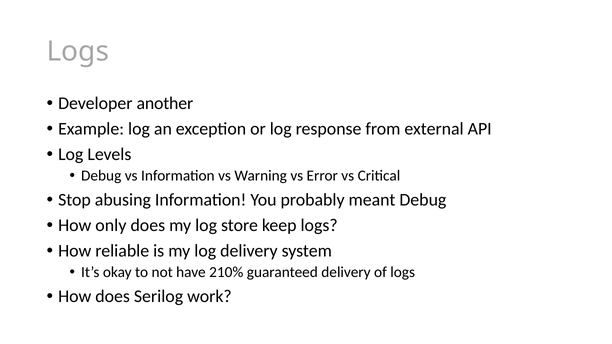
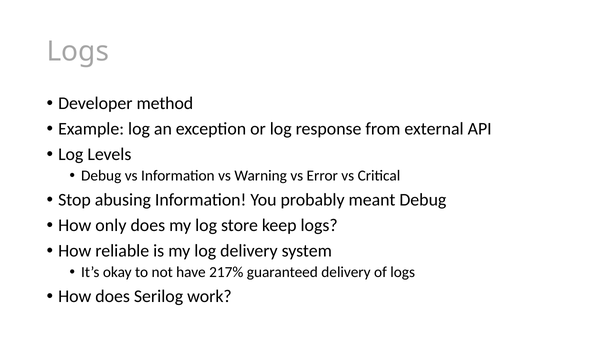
another: another -> method
210%: 210% -> 217%
